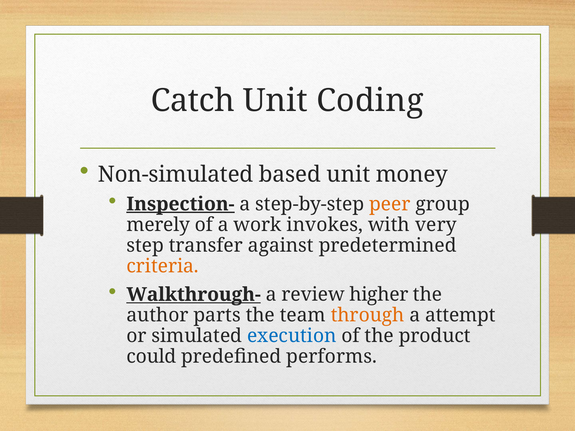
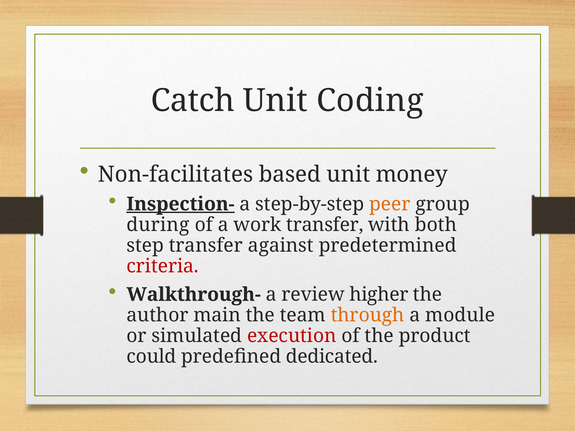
Non-simulated: Non-simulated -> Non-facilitates
merely: merely -> during
work invokes: invokes -> transfer
very: very -> both
criteria colour: orange -> red
Walkthrough- underline: present -> none
parts: parts -> main
attempt: attempt -> module
execution colour: blue -> red
performs: performs -> dedicated
